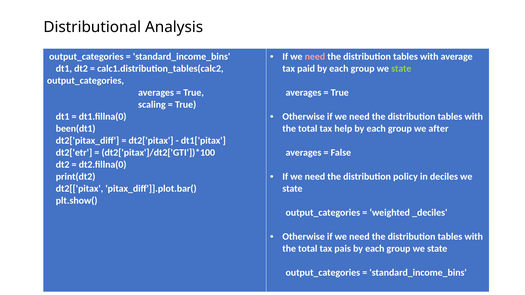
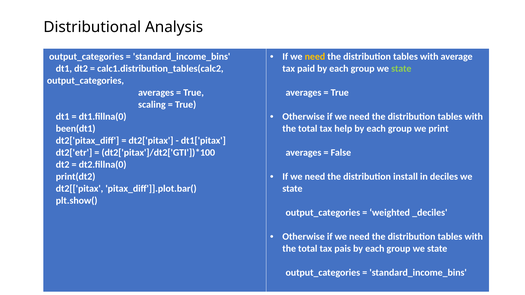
need at (315, 57) colour: pink -> yellow
after: after -> print
policy: policy -> install
